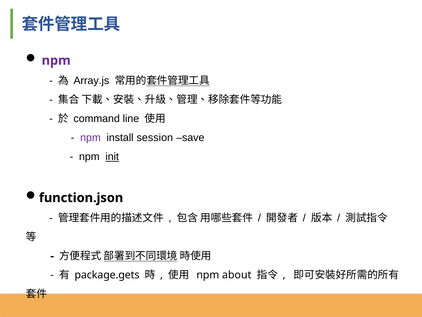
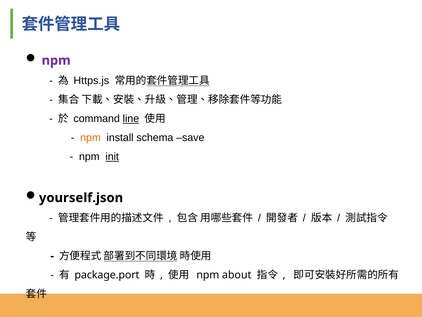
Array.js: Array.js -> Https.js
line underline: none -> present
npm at (90, 138) colour: purple -> orange
session: session -> schema
function.json: function.json -> yourself.json
package.gets: package.gets -> package.port
